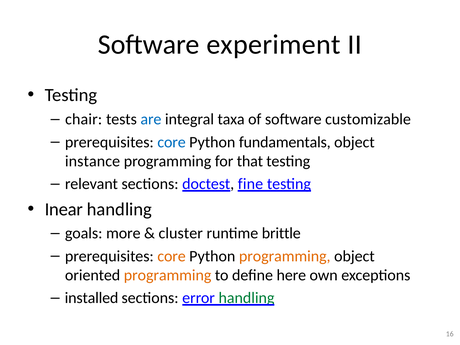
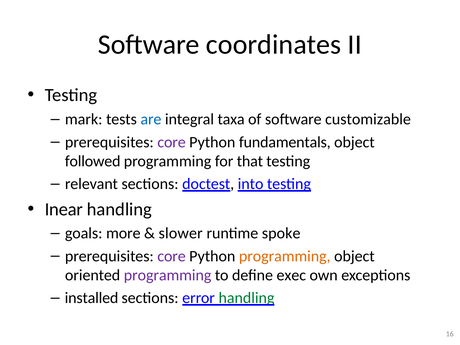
experiment: experiment -> coordinates
chair: chair -> mark
core at (172, 142) colour: blue -> purple
instance: instance -> followed
fine: fine -> into
cluster: cluster -> slower
brittle: brittle -> spoke
core at (172, 256) colour: orange -> purple
programming at (168, 275) colour: orange -> purple
here: here -> exec
